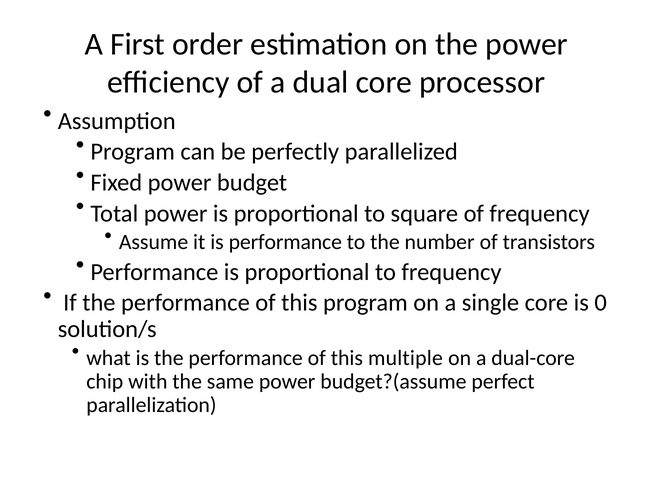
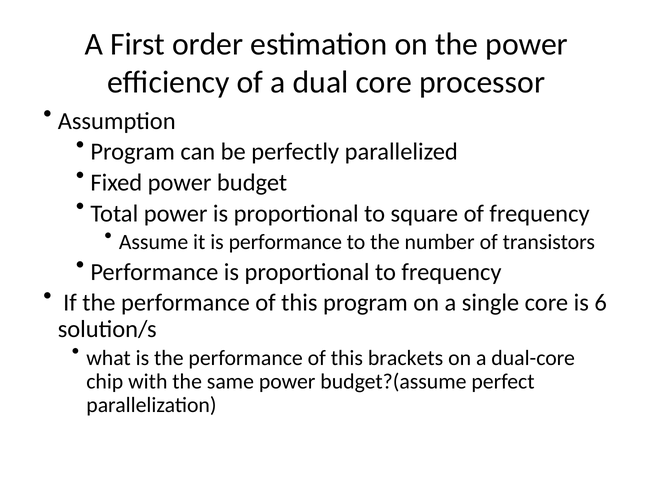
0: 0 -> 6
multiple: multiple -> brackets
